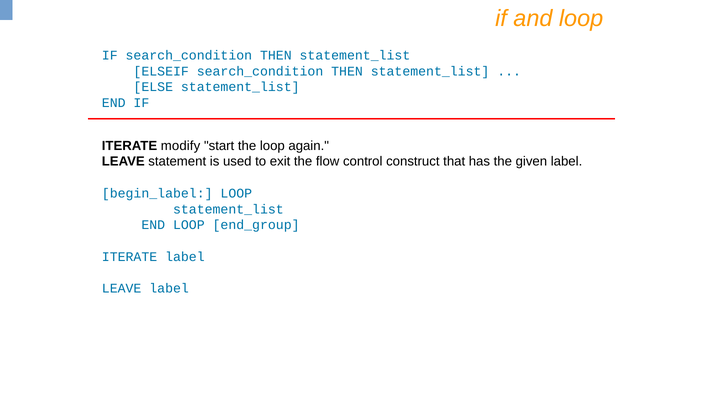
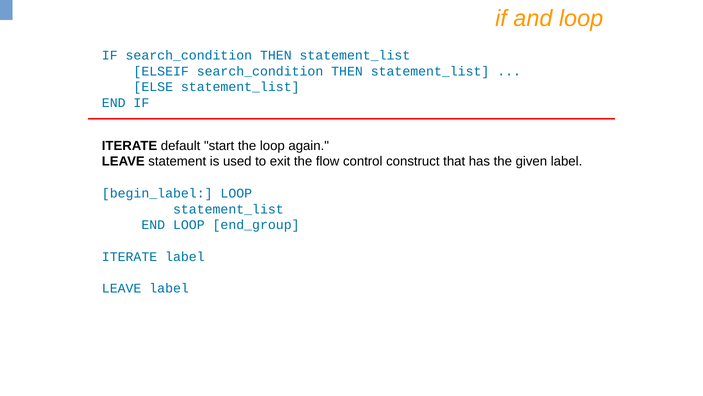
modify: modify -> default
